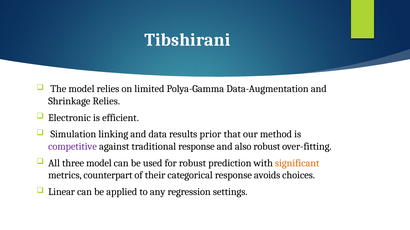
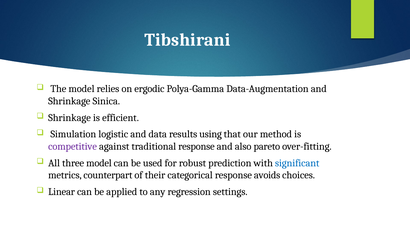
limited: limited -> ergodic
Shrinkage Relies: Relies -> Sinica
Electronic at (69, 118): Electronic -> Shrinkage
linking: linking -> logistic
prior: prior -> using
also robust: robust -> pareto
significant colour: orange -> blue
